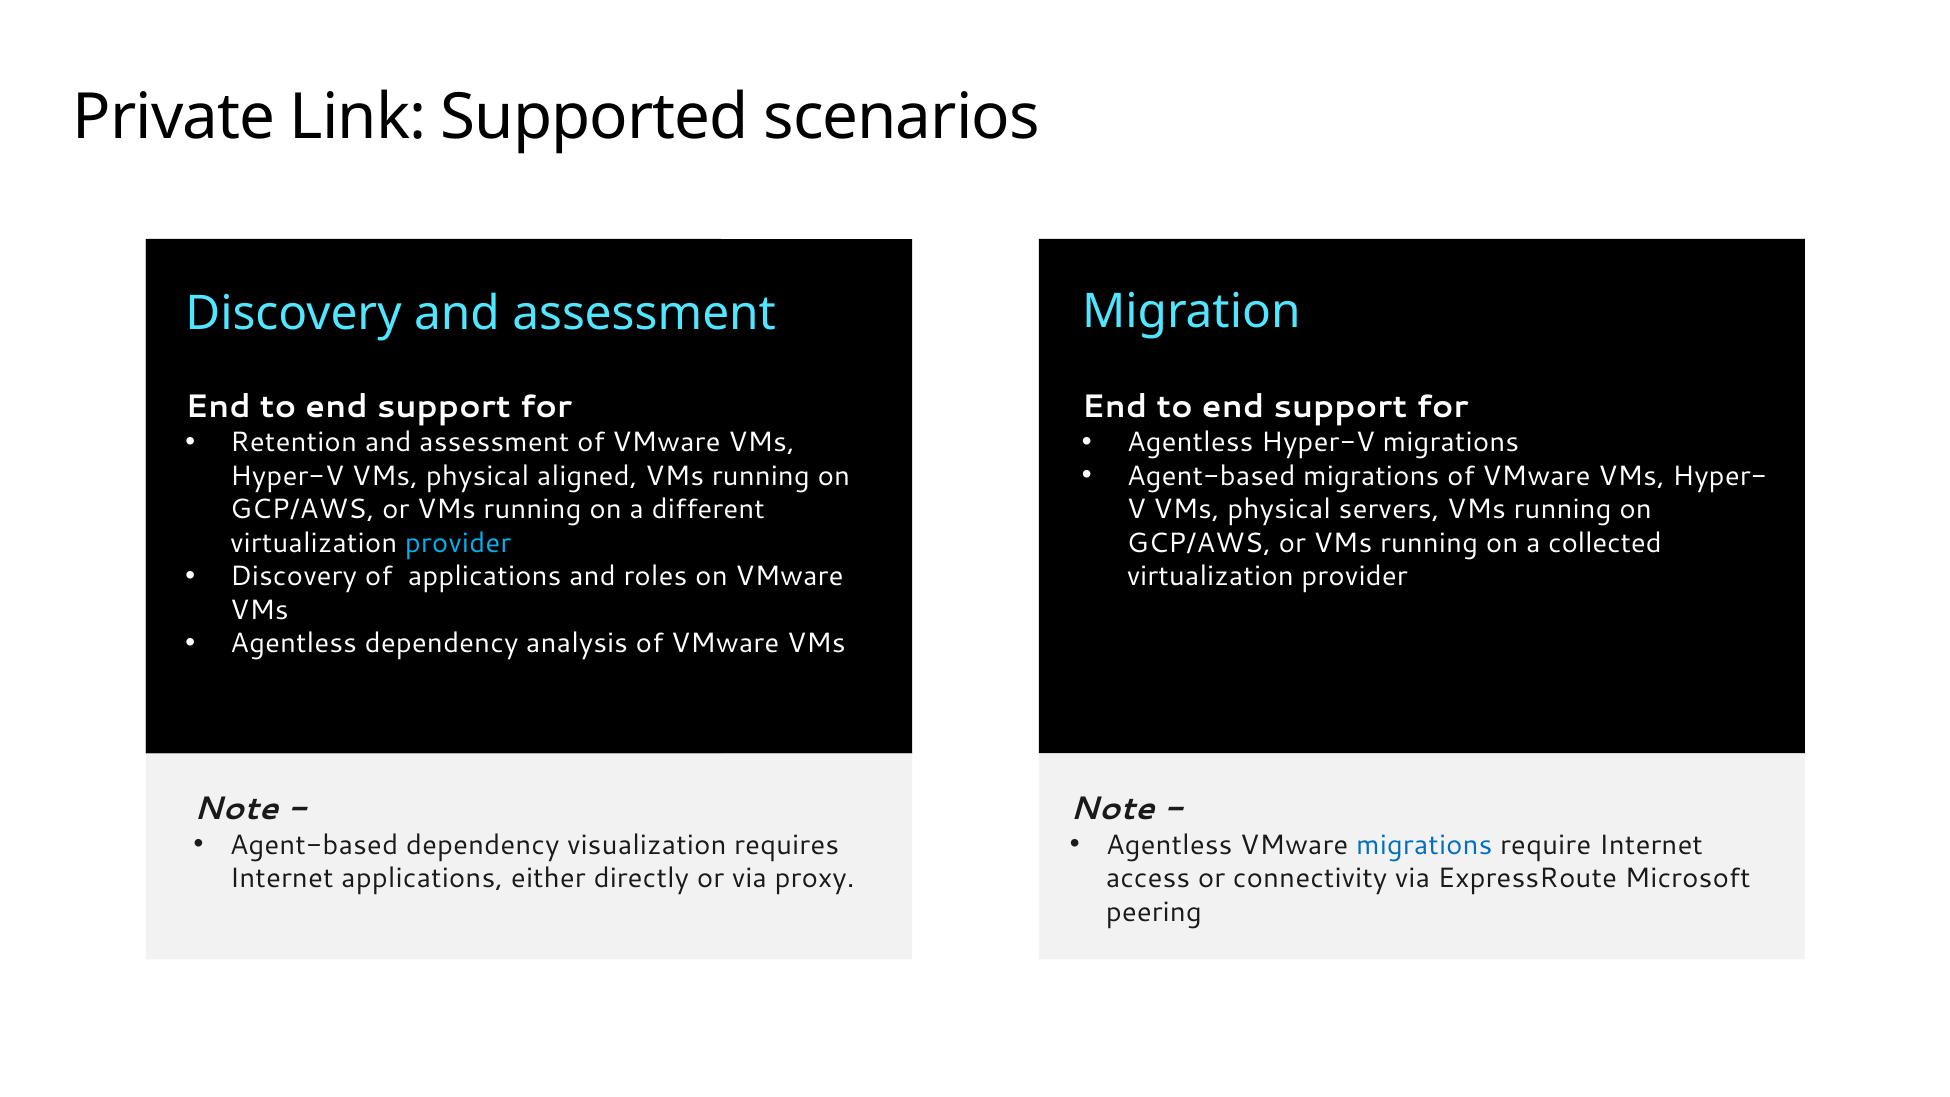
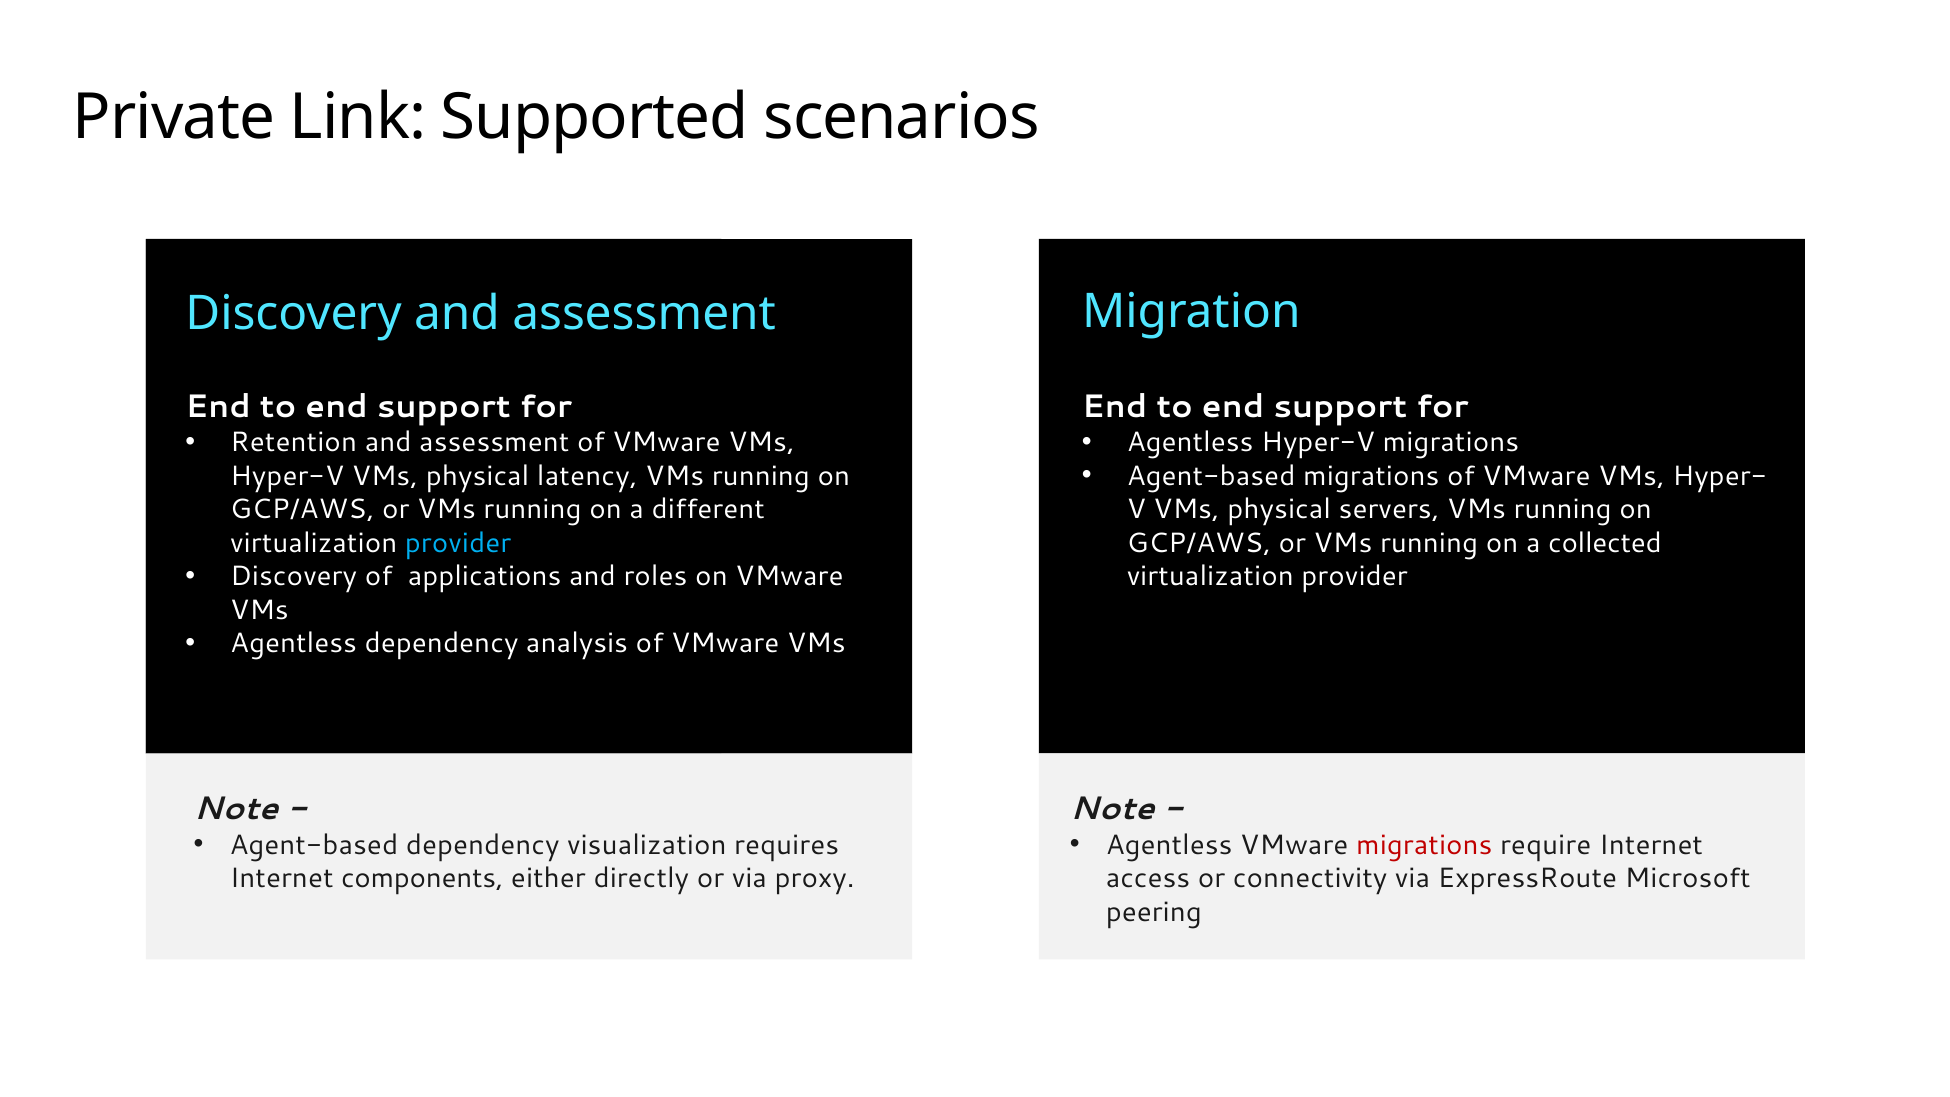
aligned: aligned -> latency
migrations at (1424, 845) colour: blue -> red
Internet applications: applications -> components
